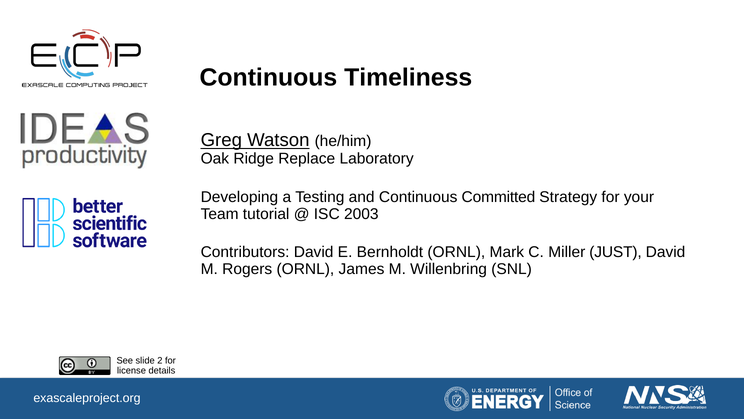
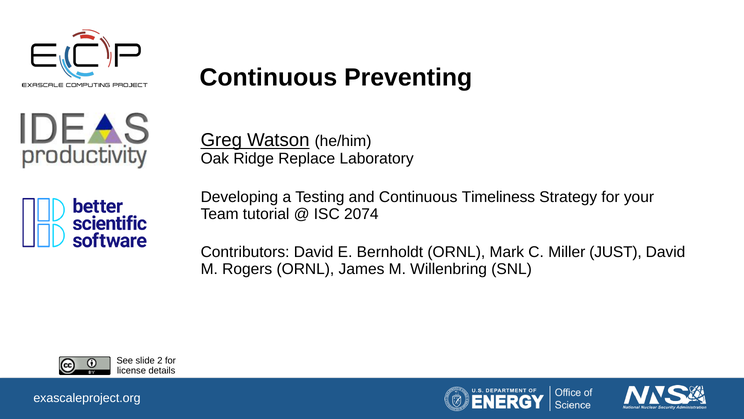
Timeliness: Timeliness -> Preventing
Committed: Committed -> Timeliness
2003: 2003 -> 2074
